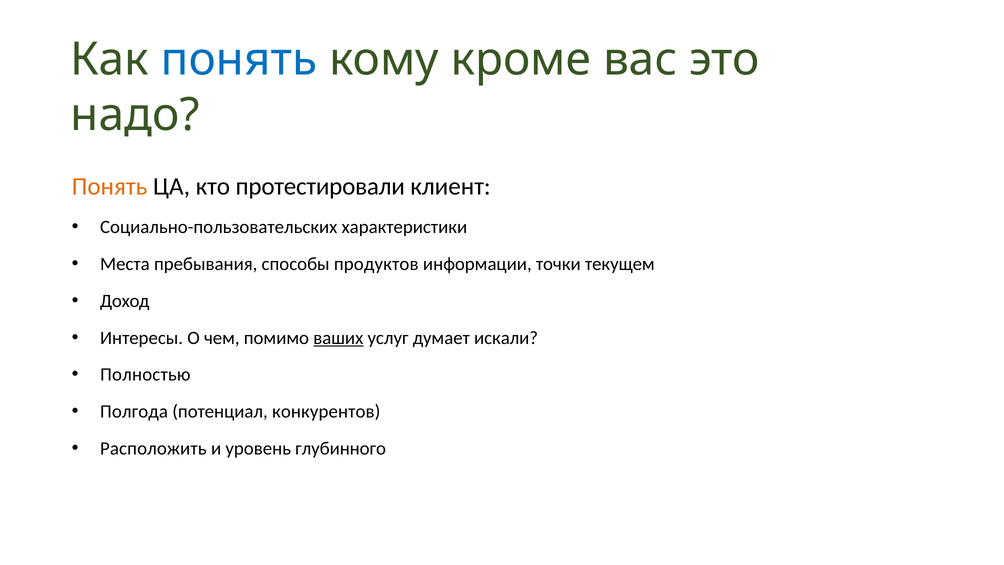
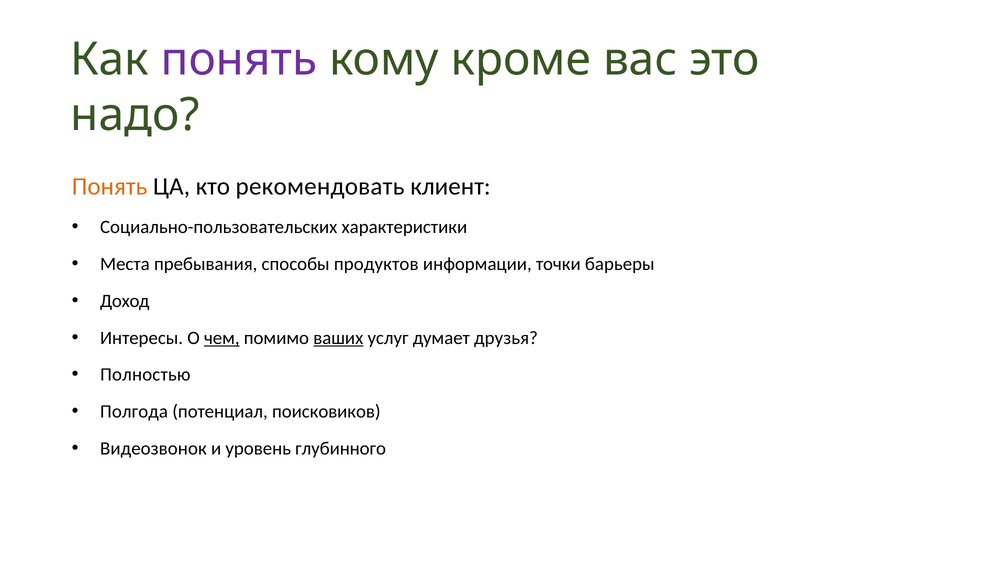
понять at (239, 60) colour: blue -> purple
протестировали: протестировали -> рекомендовать
текущем: текущем -> барьеры
чем underline: none -> present
искали: искали -> друзья
конкурентов: конкурентов -> поисковиков
Расположить: Расположить -> Видеозвонок
